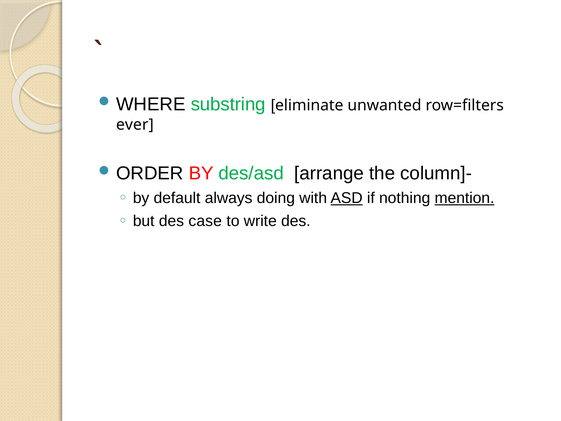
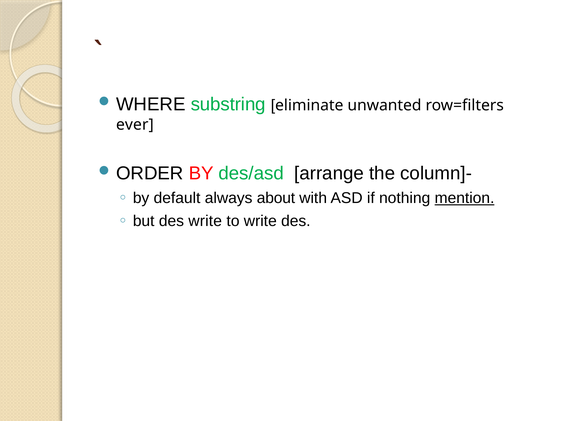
doing: doing -> about
ASD underline: present -> none
des case: case -> write
